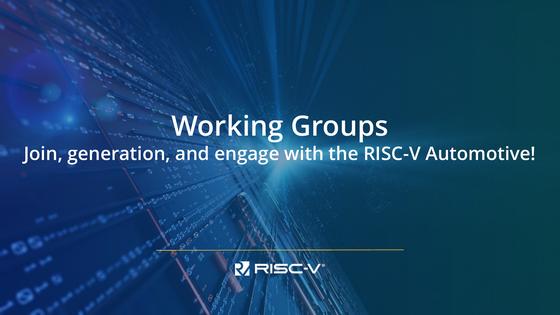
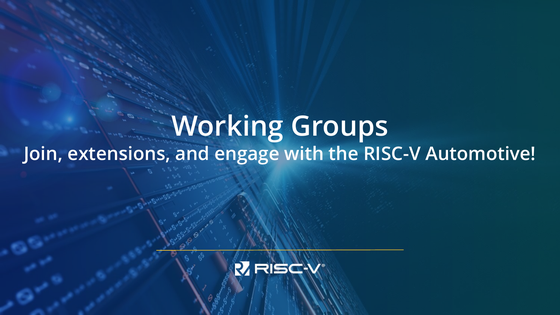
generation: generation -> extensions
